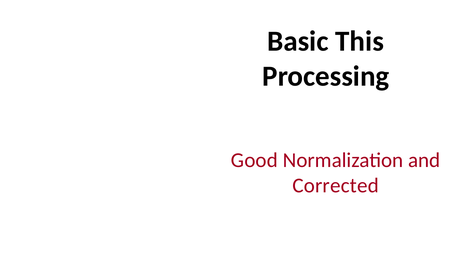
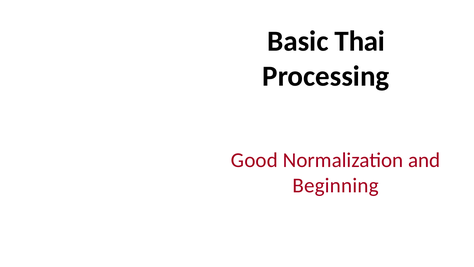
This: This -> Thai
Corrected: Corrected -> Beginning
